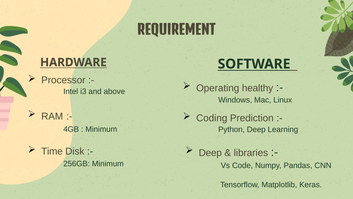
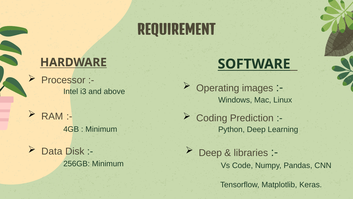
healthy: healthy -> images
Time: Time -> Data
